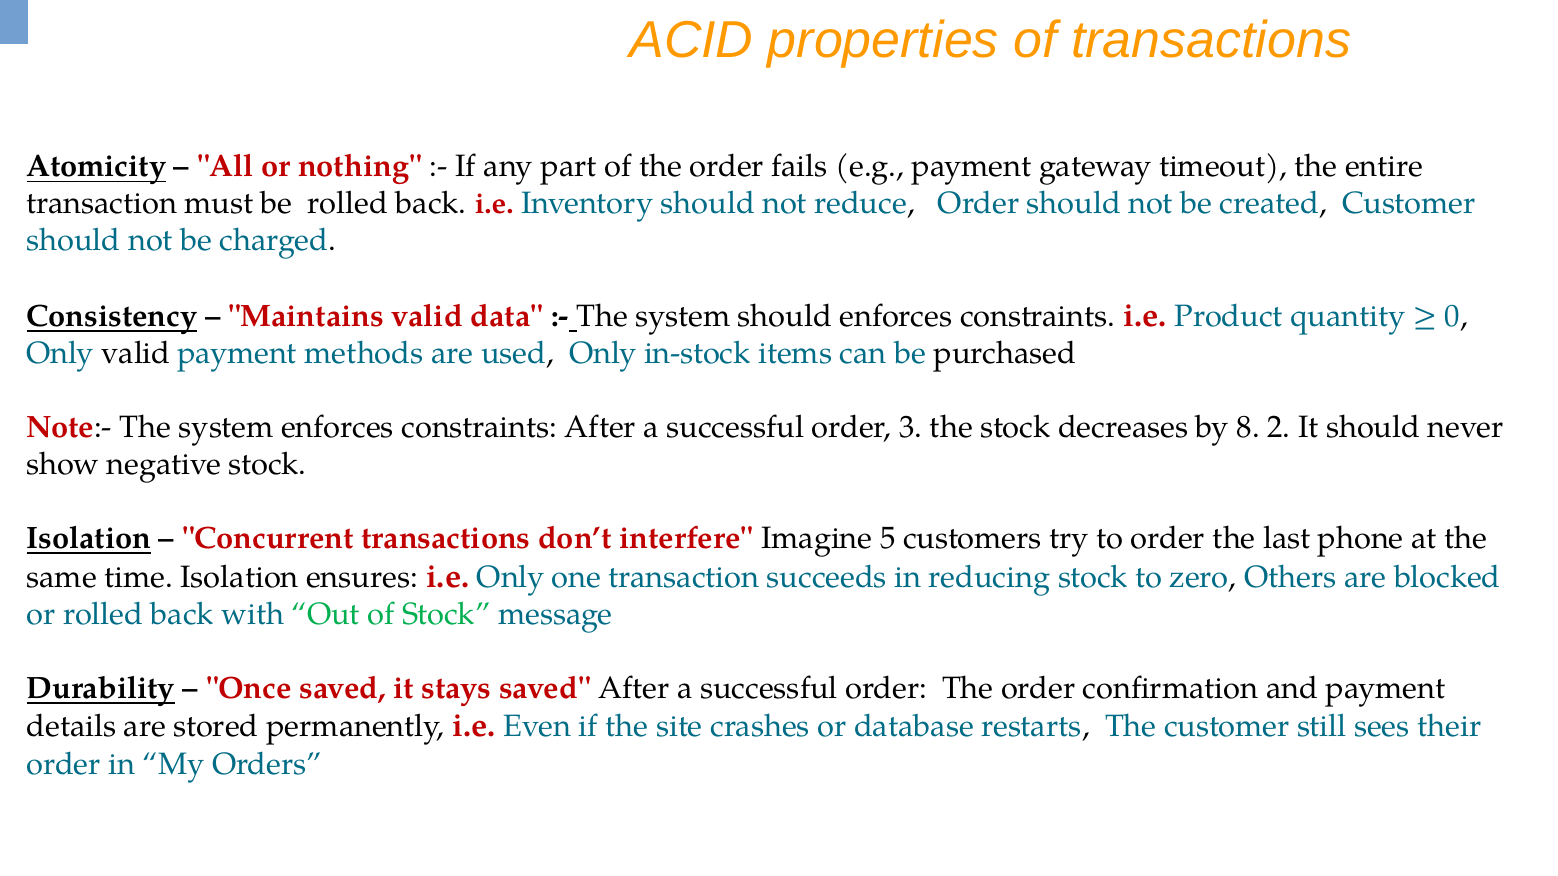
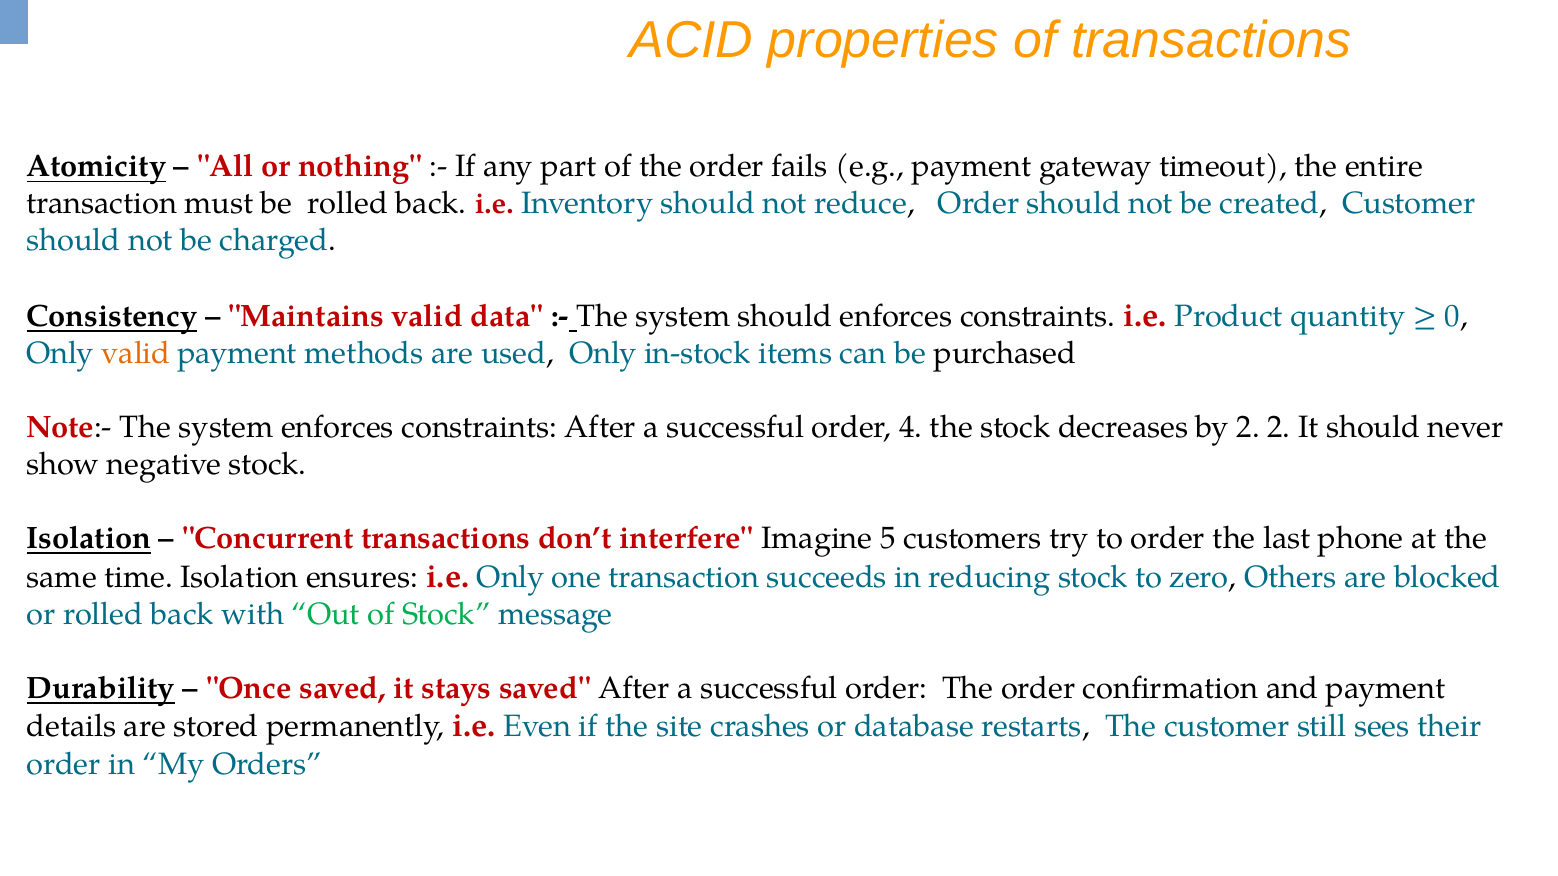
valid at (136, 354) colour: black -> orange
3: 3 -> 4
by 8: 8 -> 2
